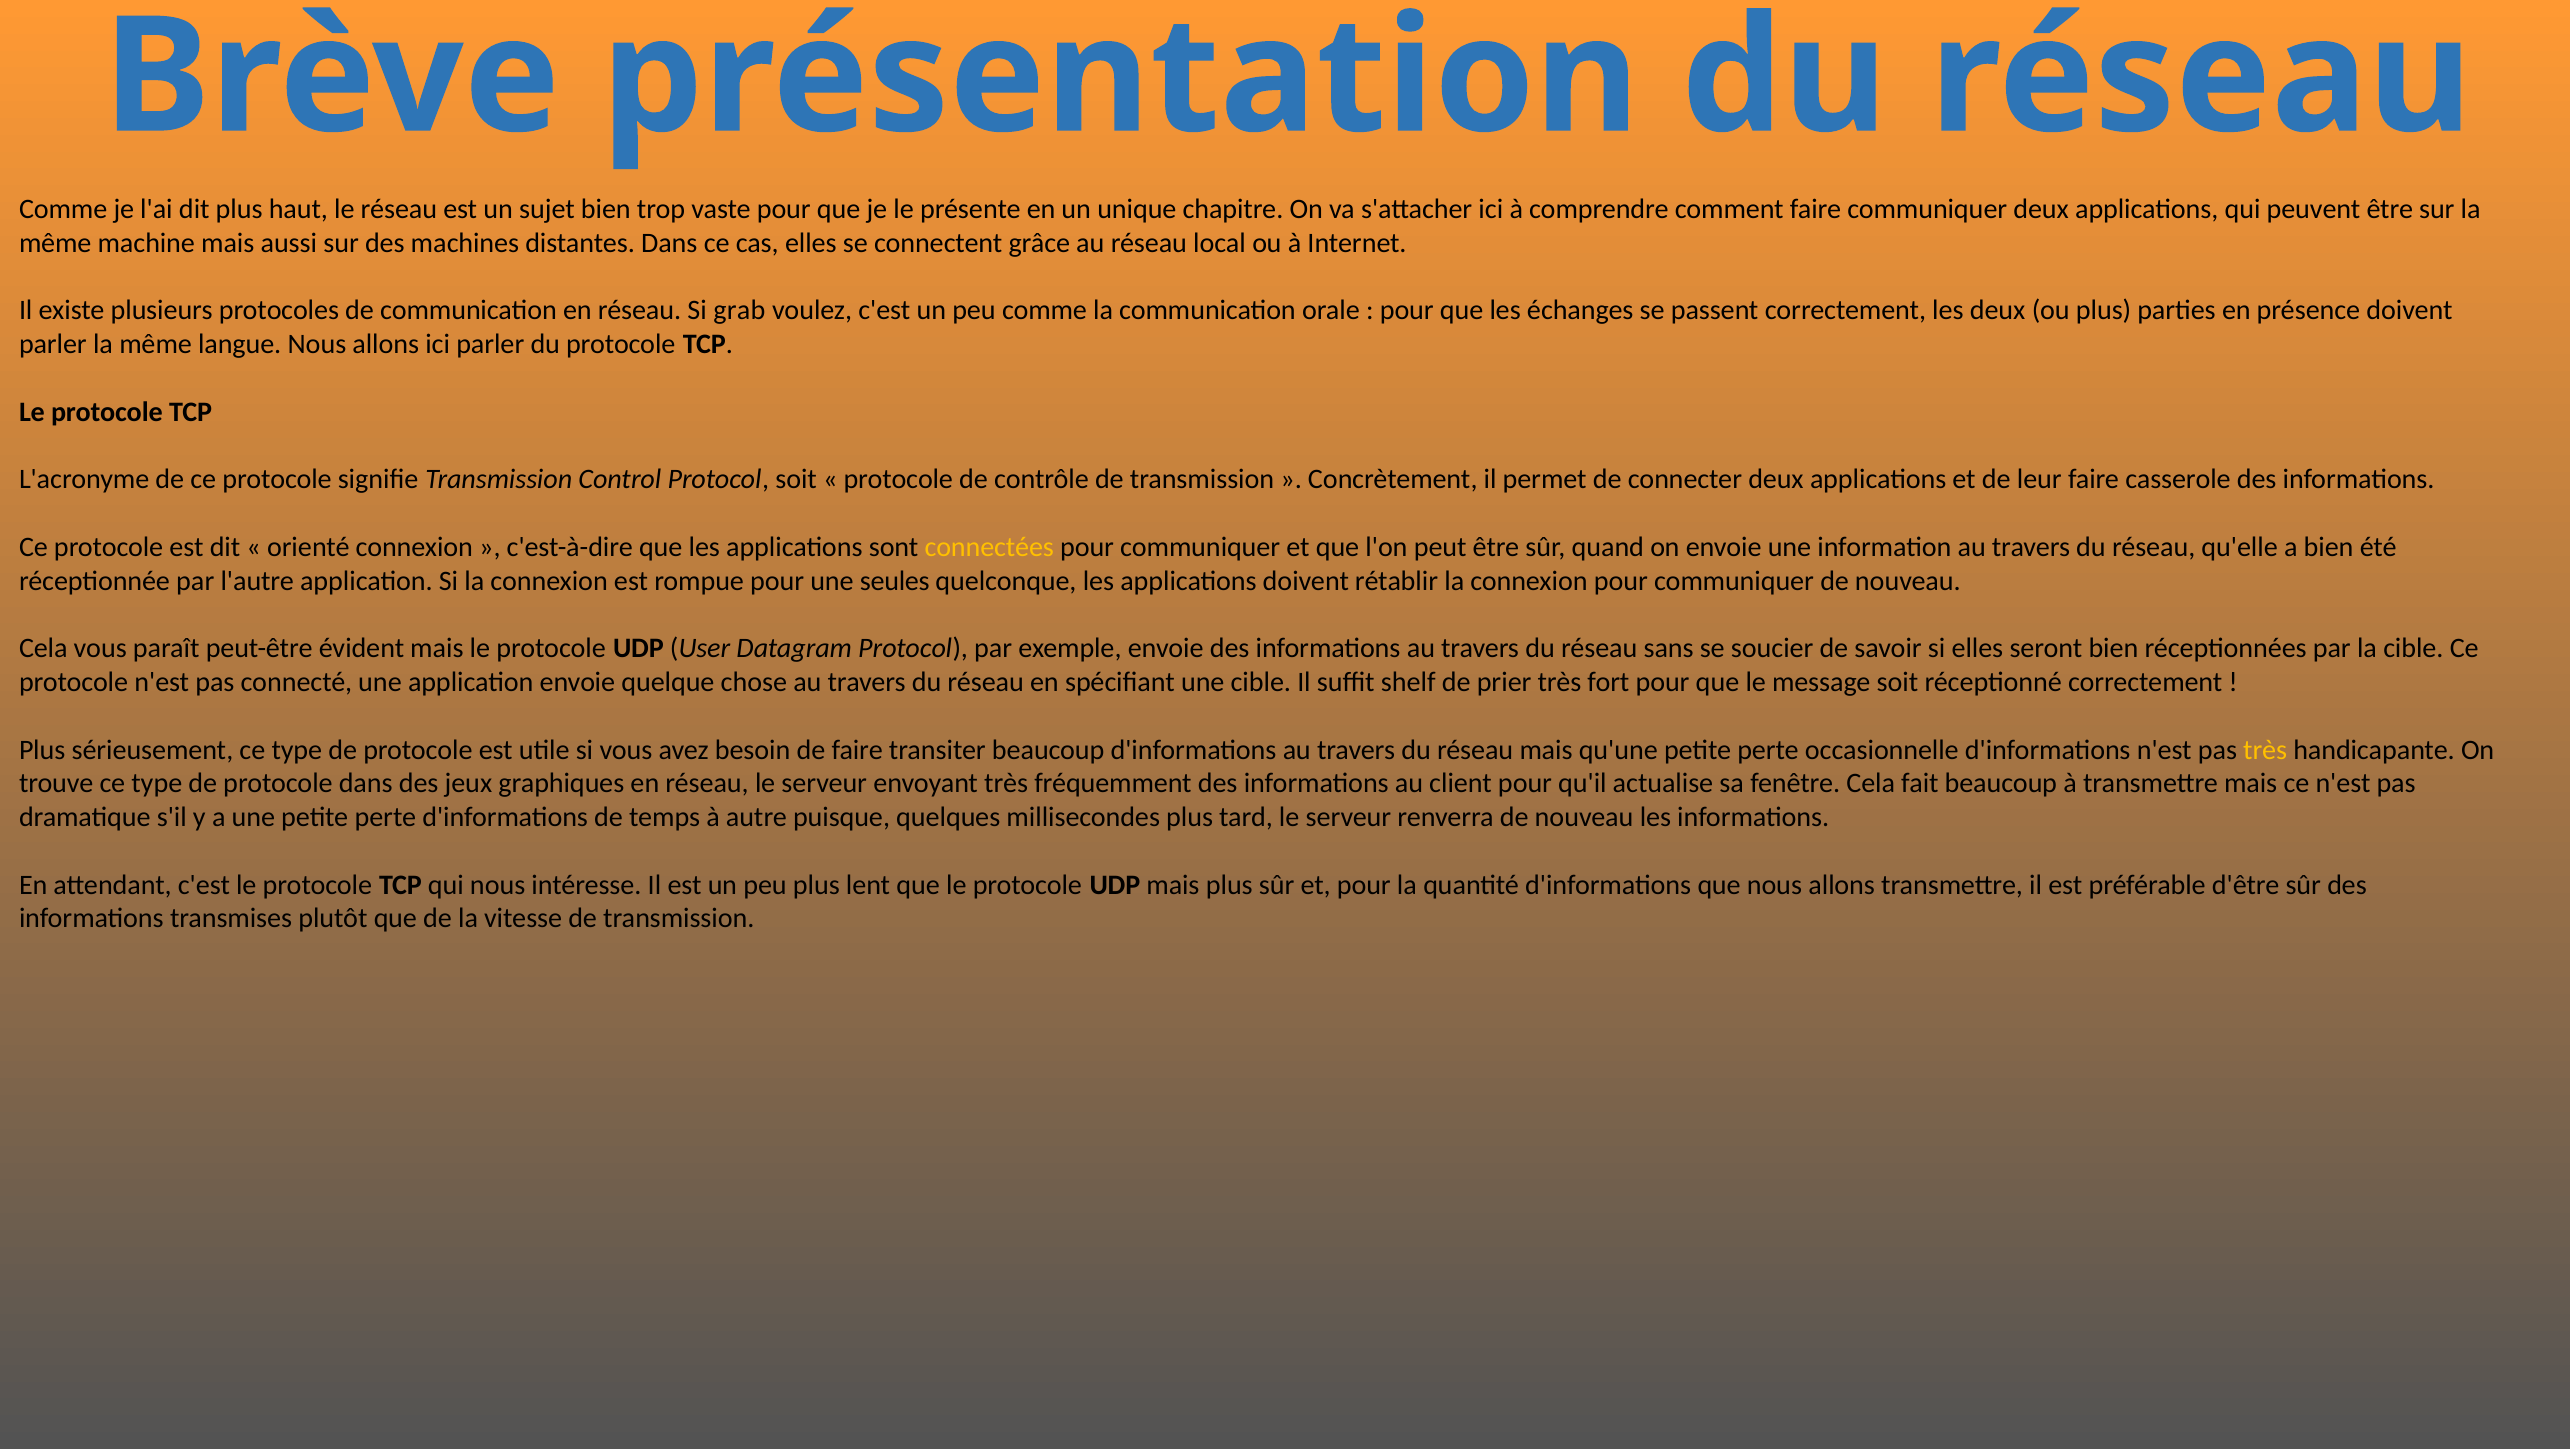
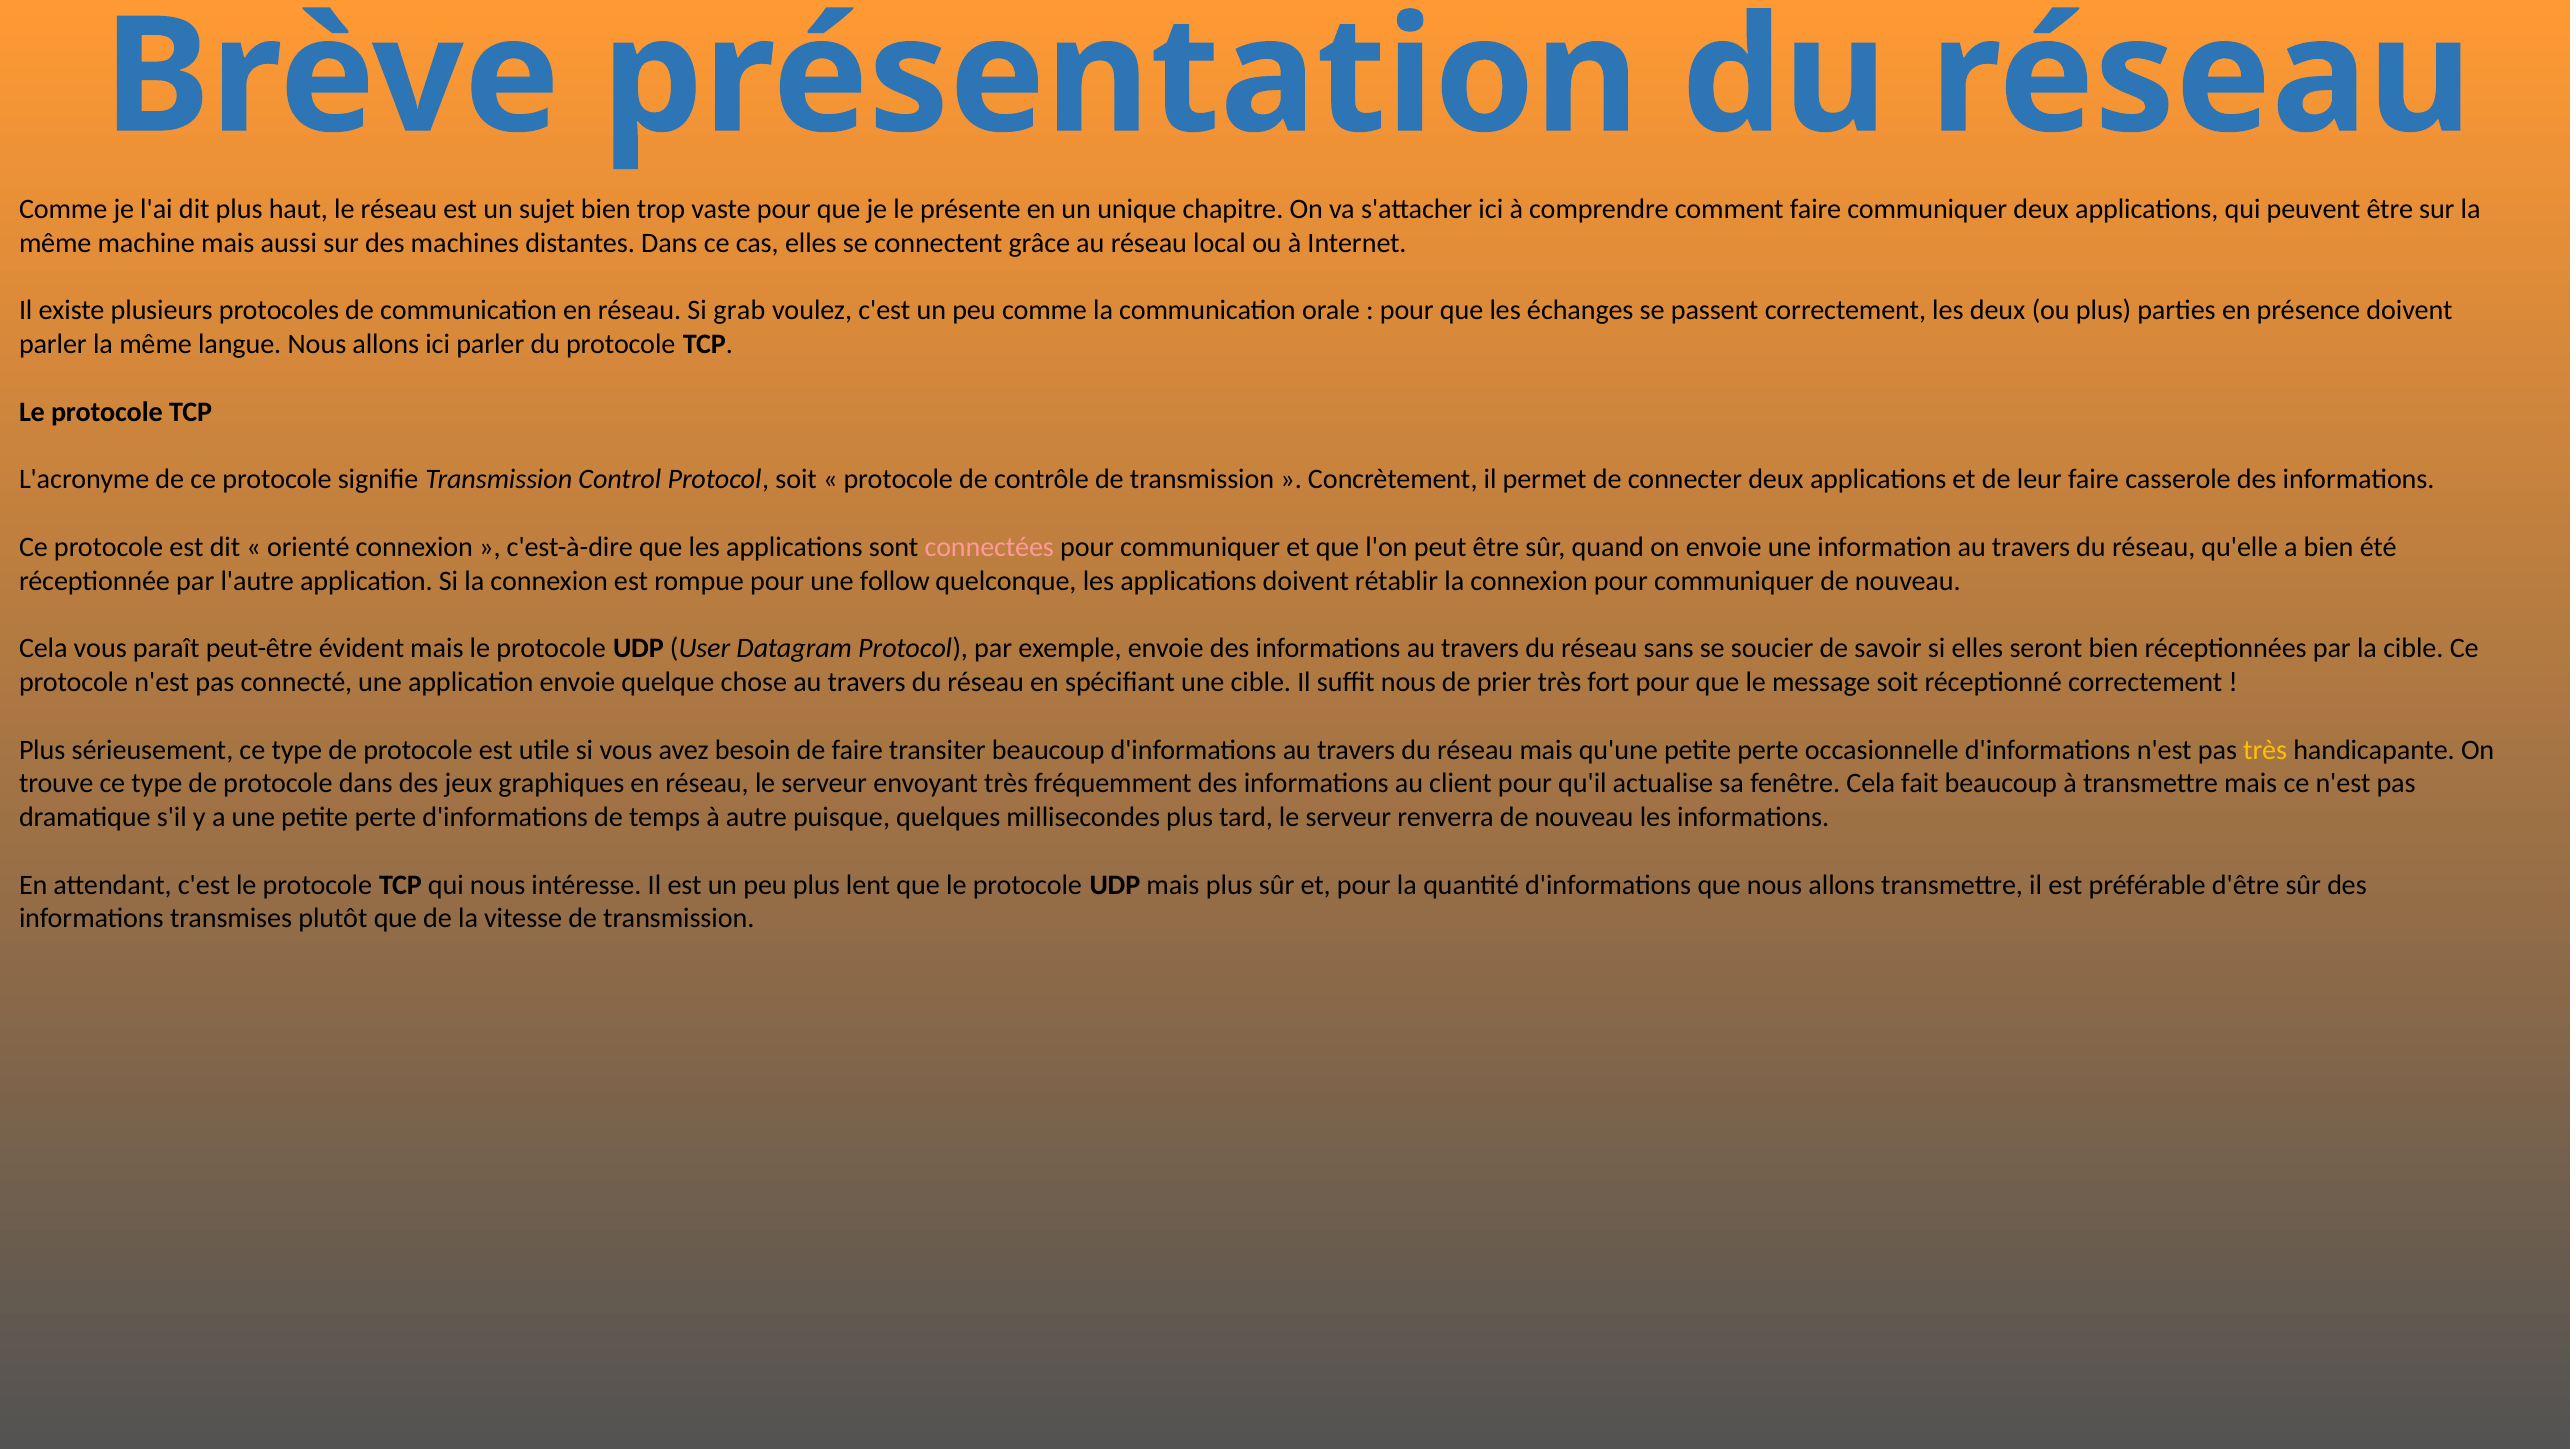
connectées colour: yellow -> pink
seules: seules -> follow
suffit shelf: shelf -> nous
